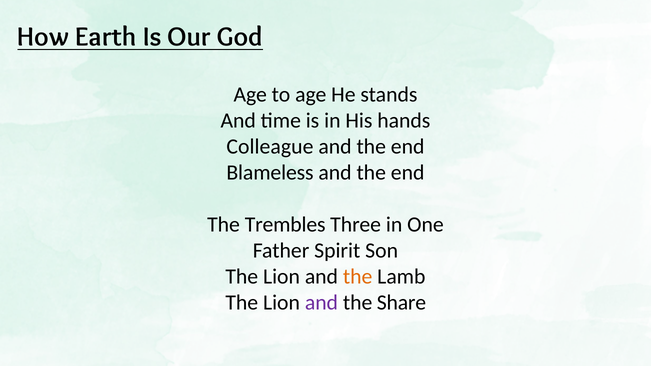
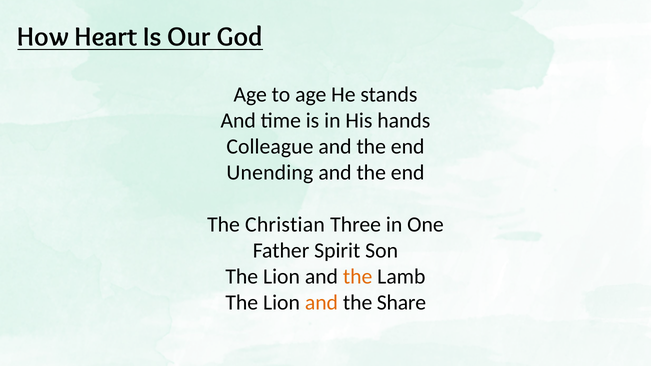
Earth: Earth -> Heart
Blameless: Blameless -> Unending
Trembles: Trembles -> Christian
and at (321, 303) colour: purple -> orange
